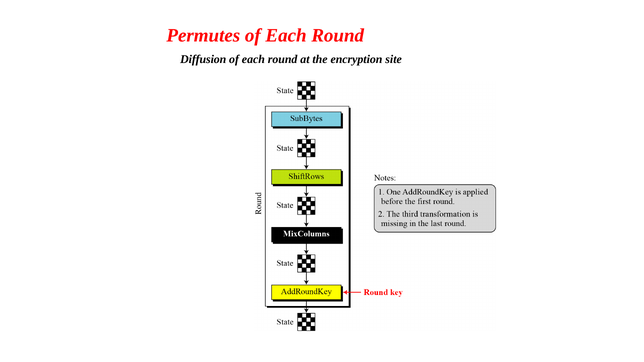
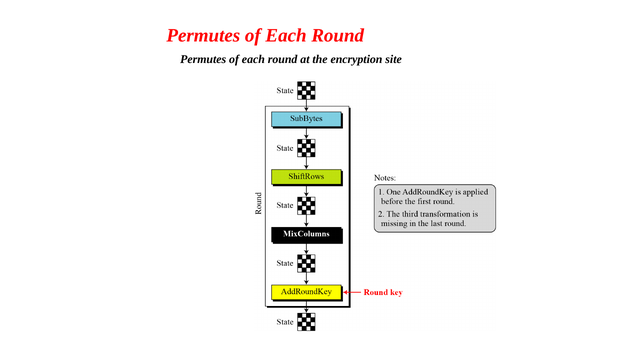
Diffusion at (203, 59): Diffusion -> Permutes
